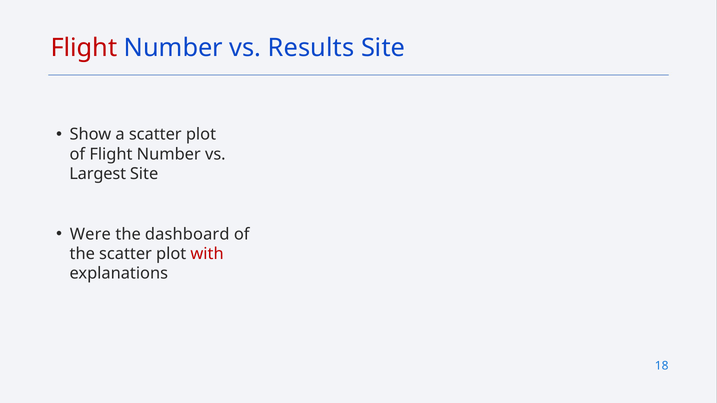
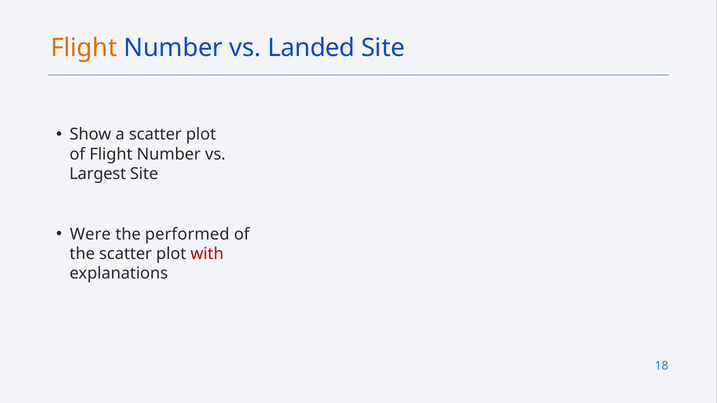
Flight at (84, 48) colour: red -> orange
Results: Results -> Landed
dashboard: dashboard -> performed
